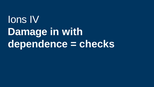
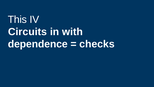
Ions: Ions -> This
Damage: Damage -> Circuits
